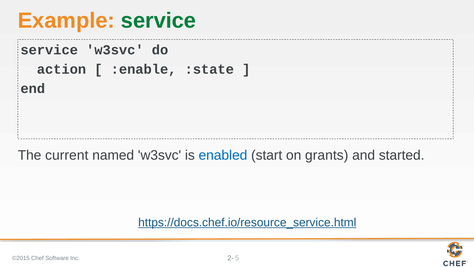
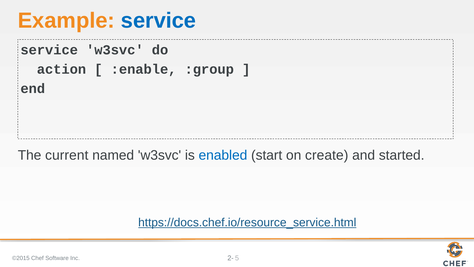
service at (159, 21) colour: green -> blue
:state: :state -> :group
grants: grants -> create
